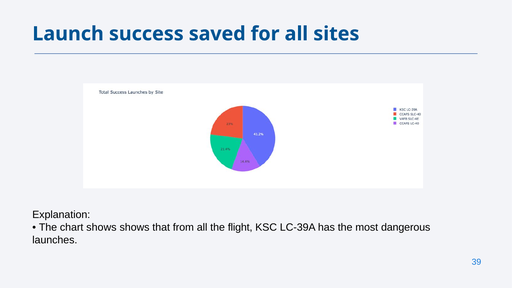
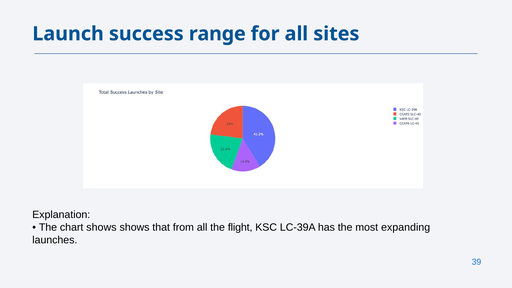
saved: saved -> range
dangerous: dangerous -> expanding
